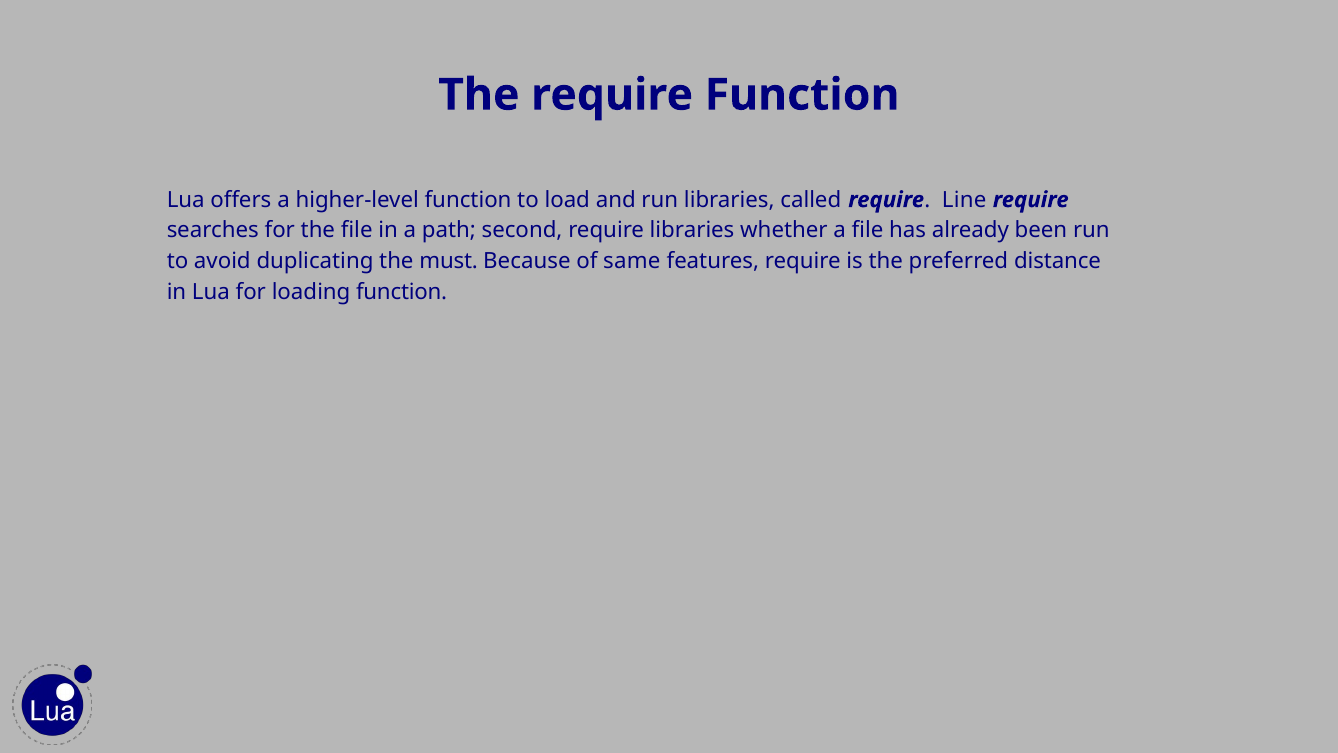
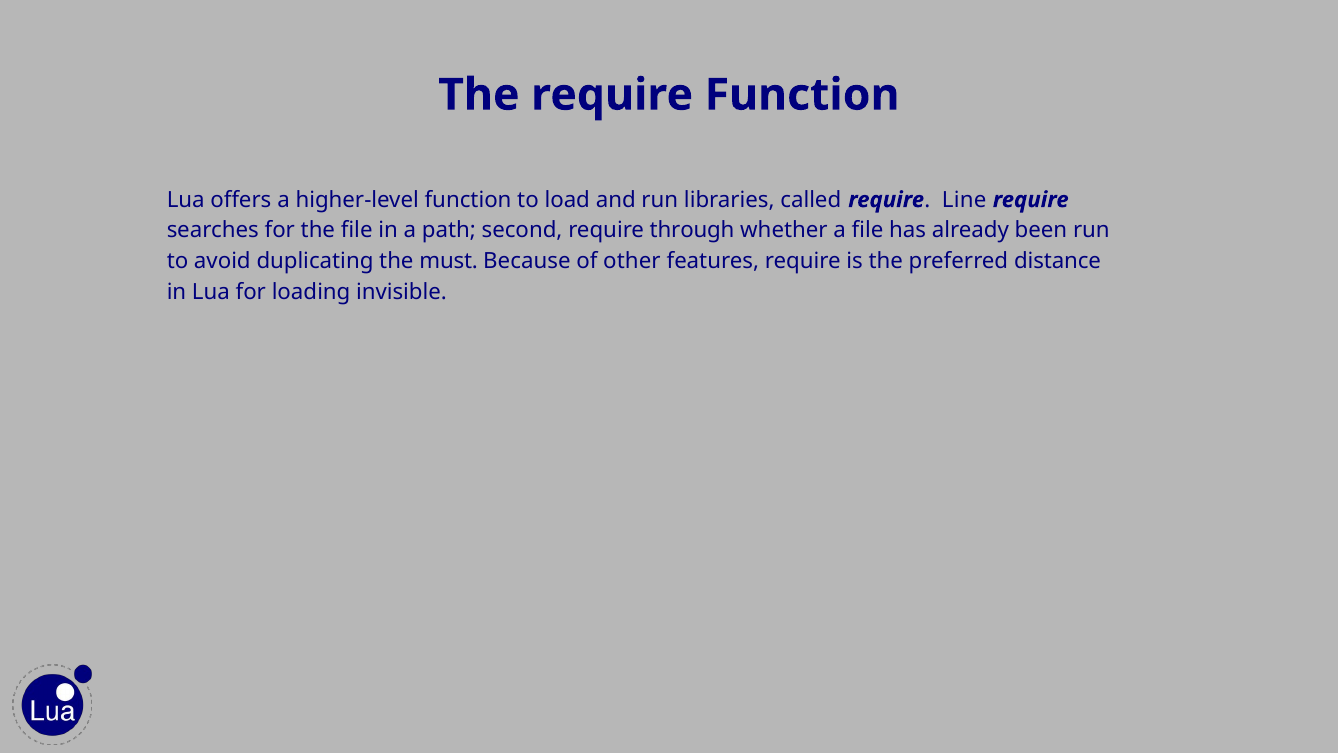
require libraries: libraries -> through
same: same -> other
loading function: function -> invisible
